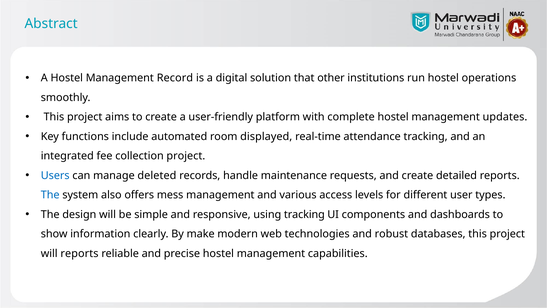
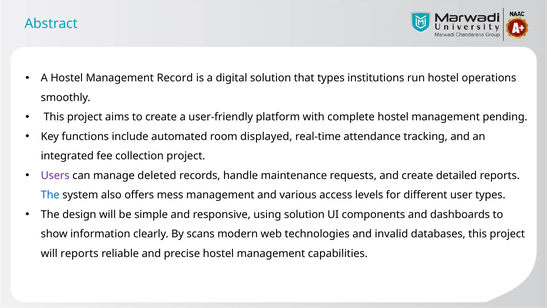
that other: other -> types
updates: updates -> pending
Users colour: blue -> purple
using tracking: tracking -> solution
make: make -> scans
robust: robust -> invalid
